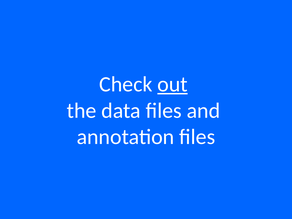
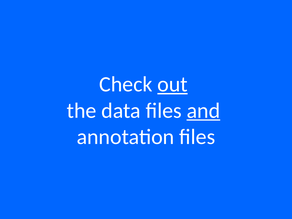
and underline: none -> present
